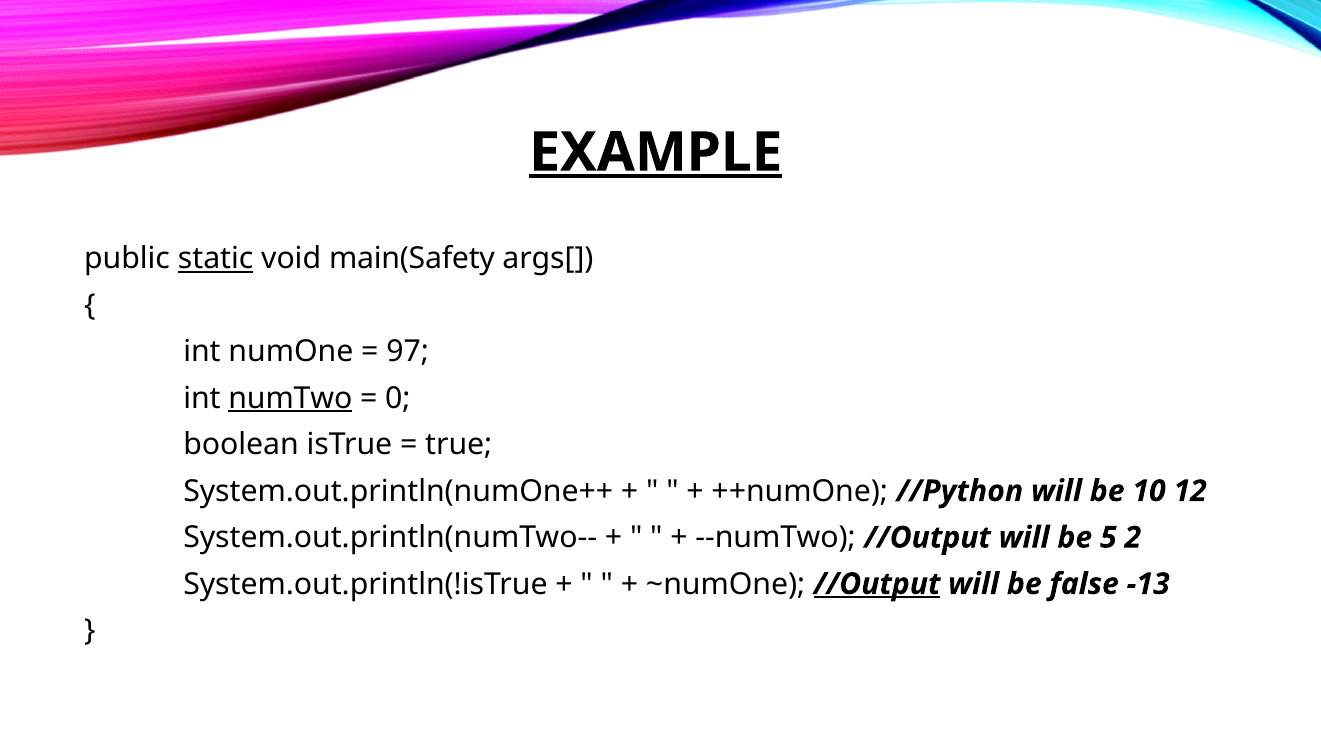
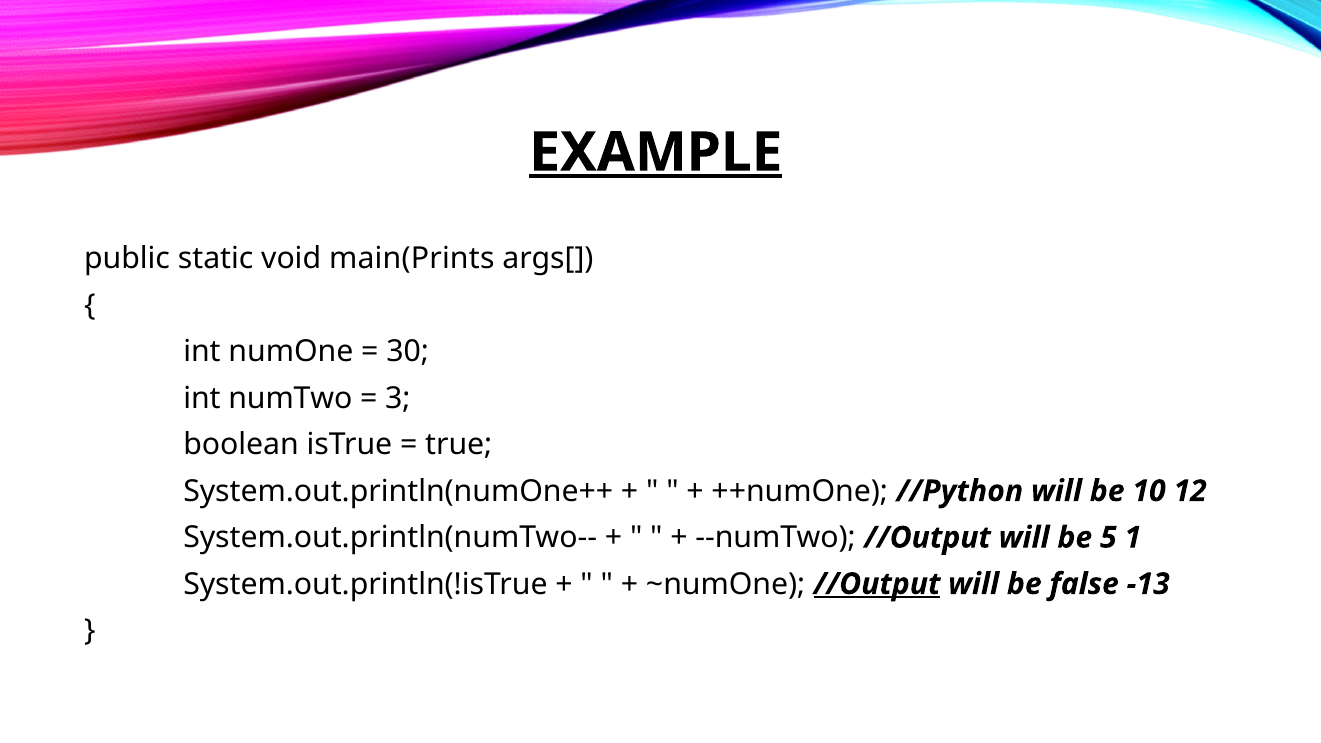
static underline: present -> none
main(Safety: main(Safety -> main(Prints
97: 97 -> 30
numTwo underline: present -> none
0: 0 -> 3
2: 2 -> 1
